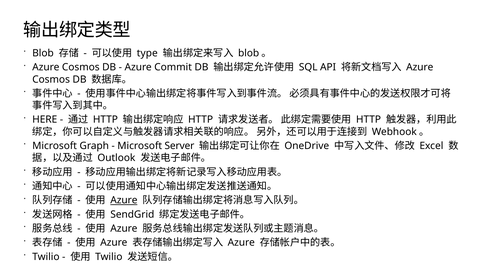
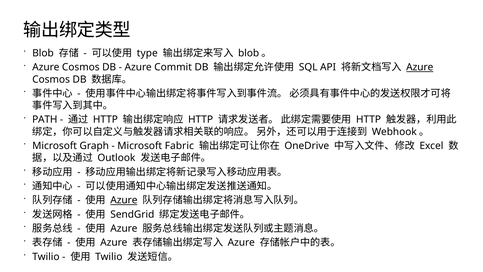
Azure at (420, 67) underline: none -> present
HERE: HERE -> PATH
Server: Server -> Fabric
